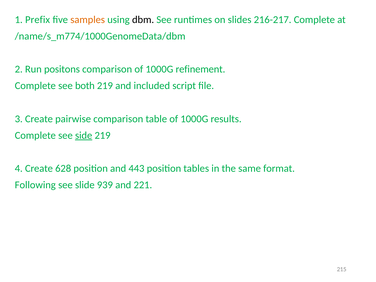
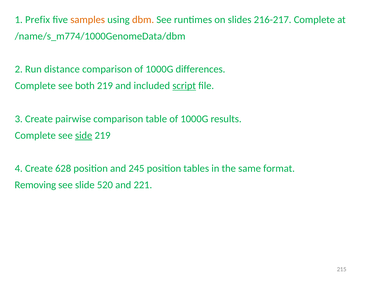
dbm colour: black -> orange
positons: positons -> distance
refinement: refinement -> differences
script underline: none -> present
443: 443 -> 245
Following: Following -> Removing
939: 939 -> 520
